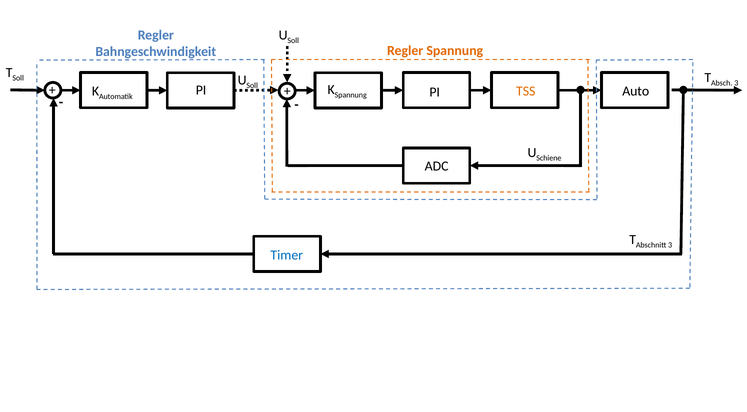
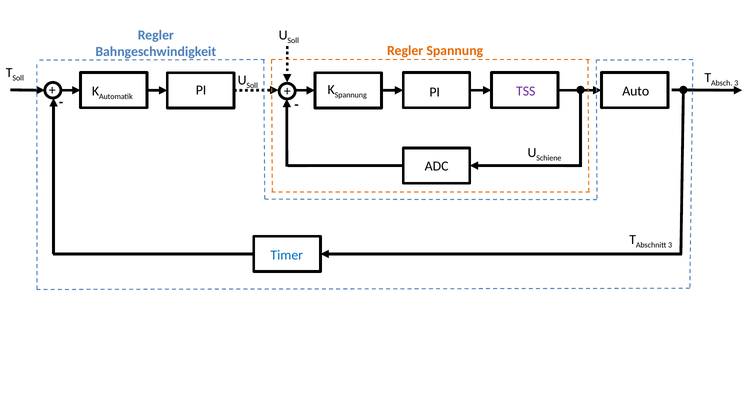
TSS colour: orange -> purple
